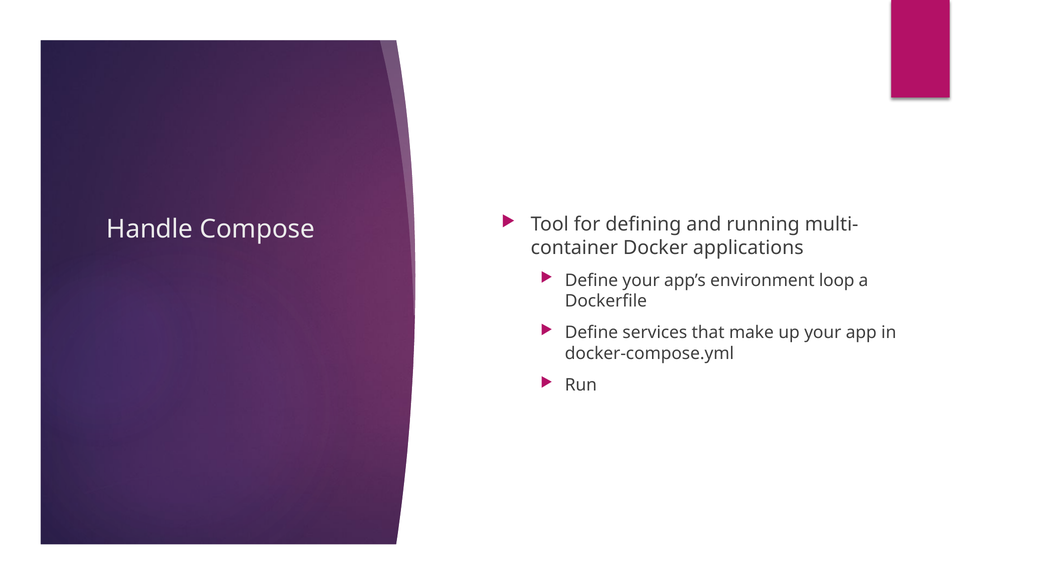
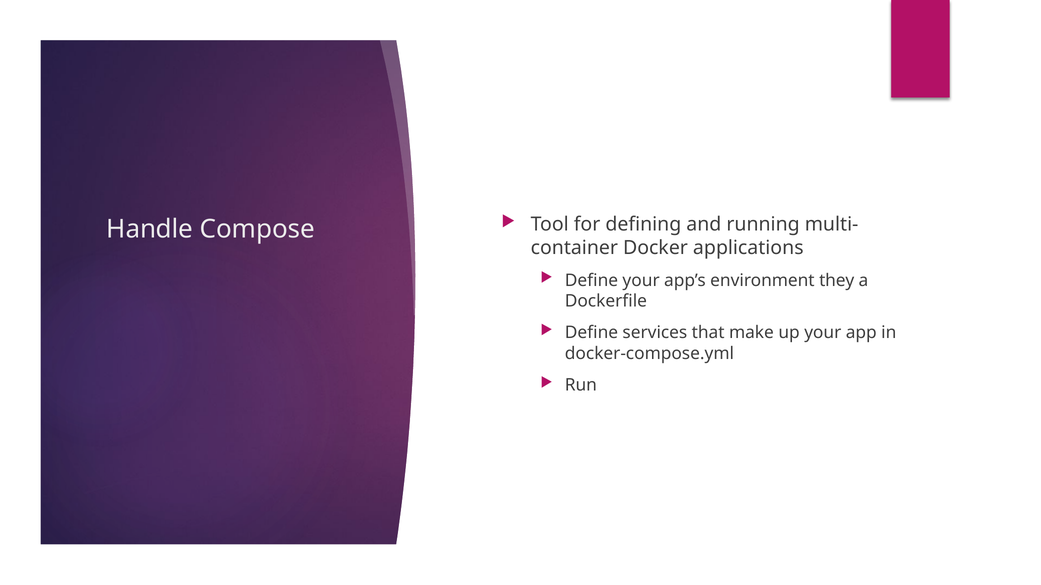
loop: loop -> they
